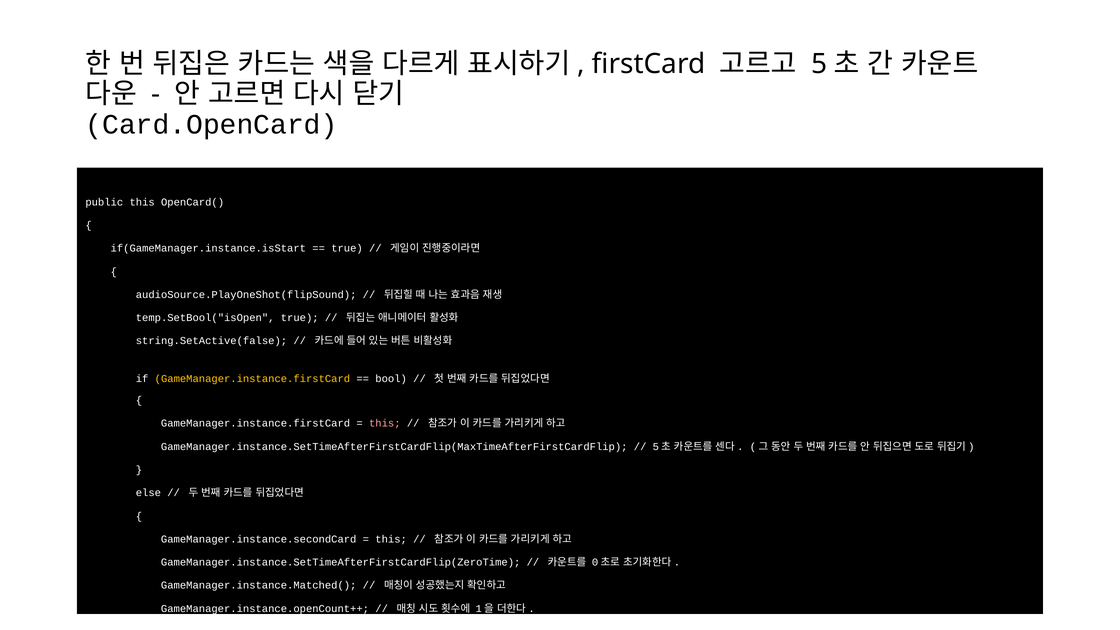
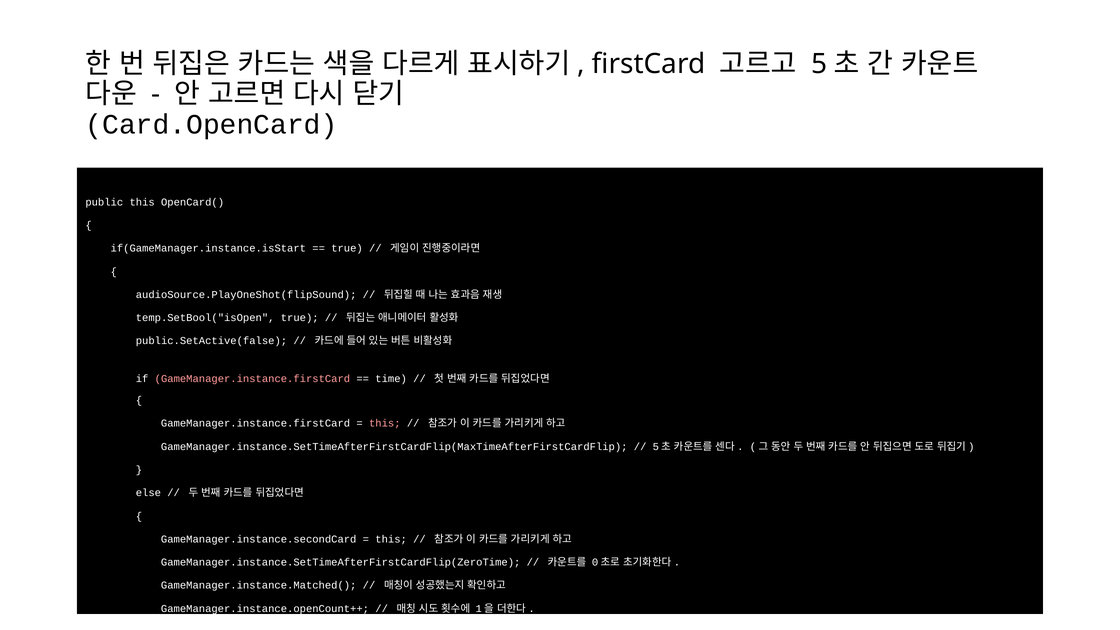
string.SetActive(false: string.SetActive(false -> public.SetActive(false
GameManager.instance.firstCard at (252, 379) colour: yellow -> pink
bool: bool -> time
